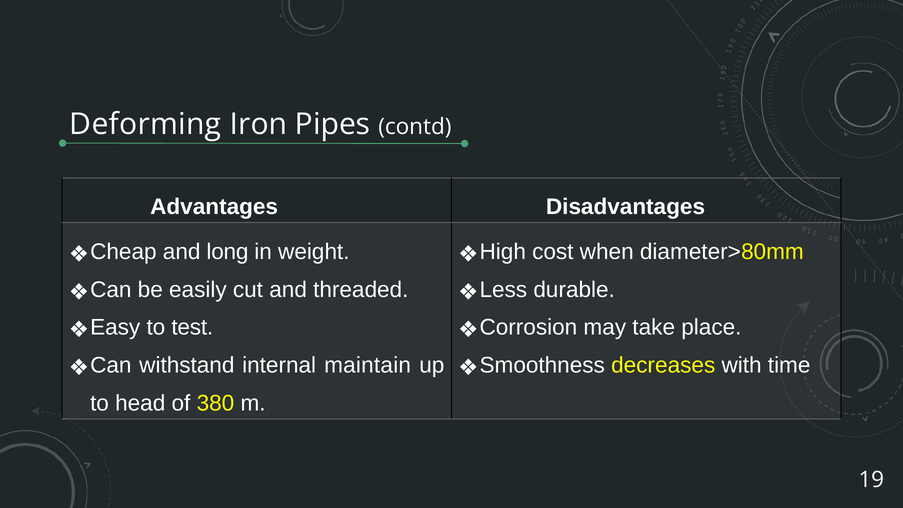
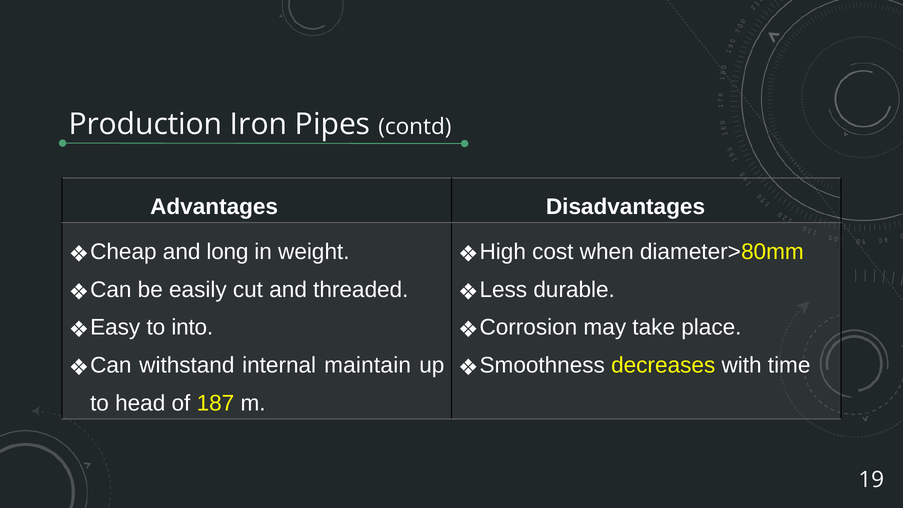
Deforming: Deforming -> Production
test: test -> into
380: 380 -> 187
